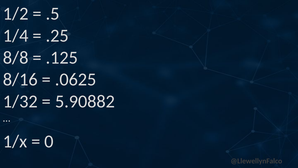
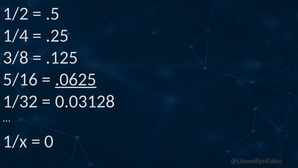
8/8: 8/8 -> 3/8
8/16: 8/16 -> 5/16
.0625 underline: none -> present
5.90882: 5.90882 -> 0.03128
